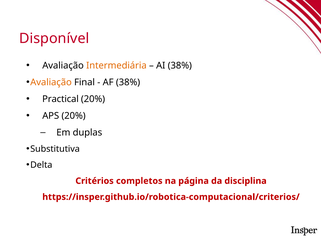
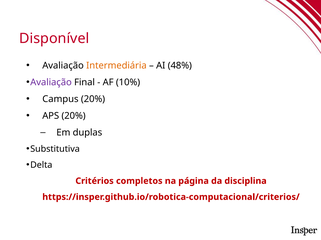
AI 38%: 38% -> 48%
Avaliação at (51, 83) colour: orange -> purple
AF 38%: 38% -> 10%
Practical: Practical -> Campus
